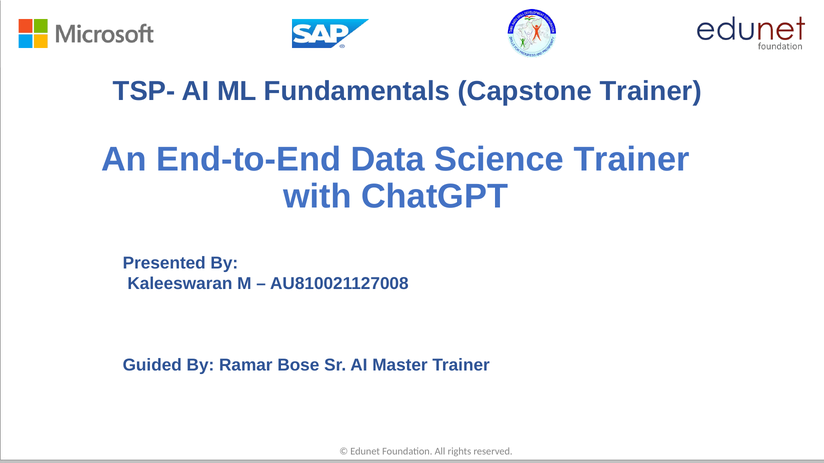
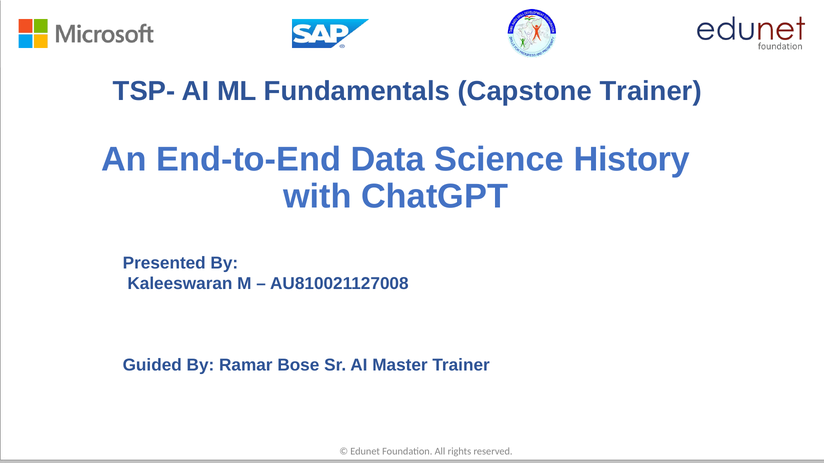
Science Trainer: Trainer -> History
